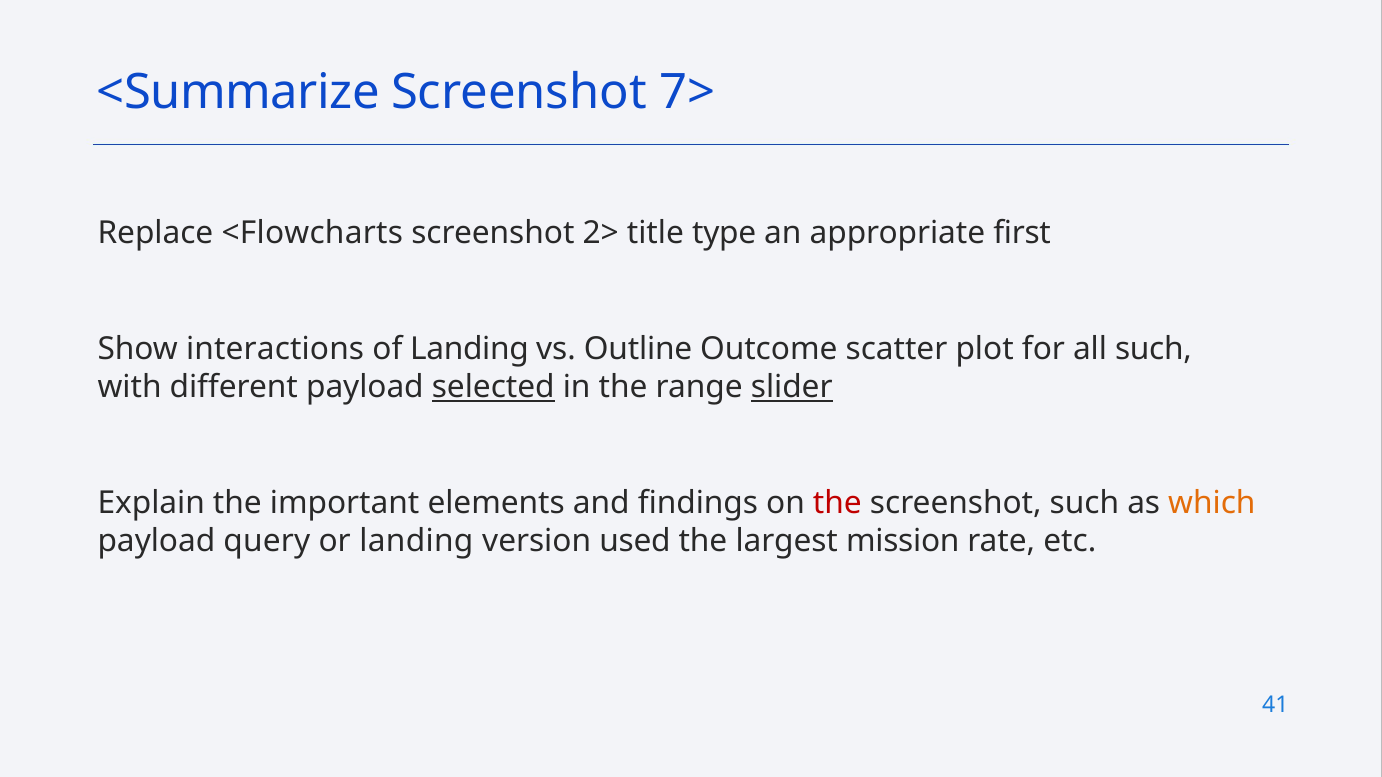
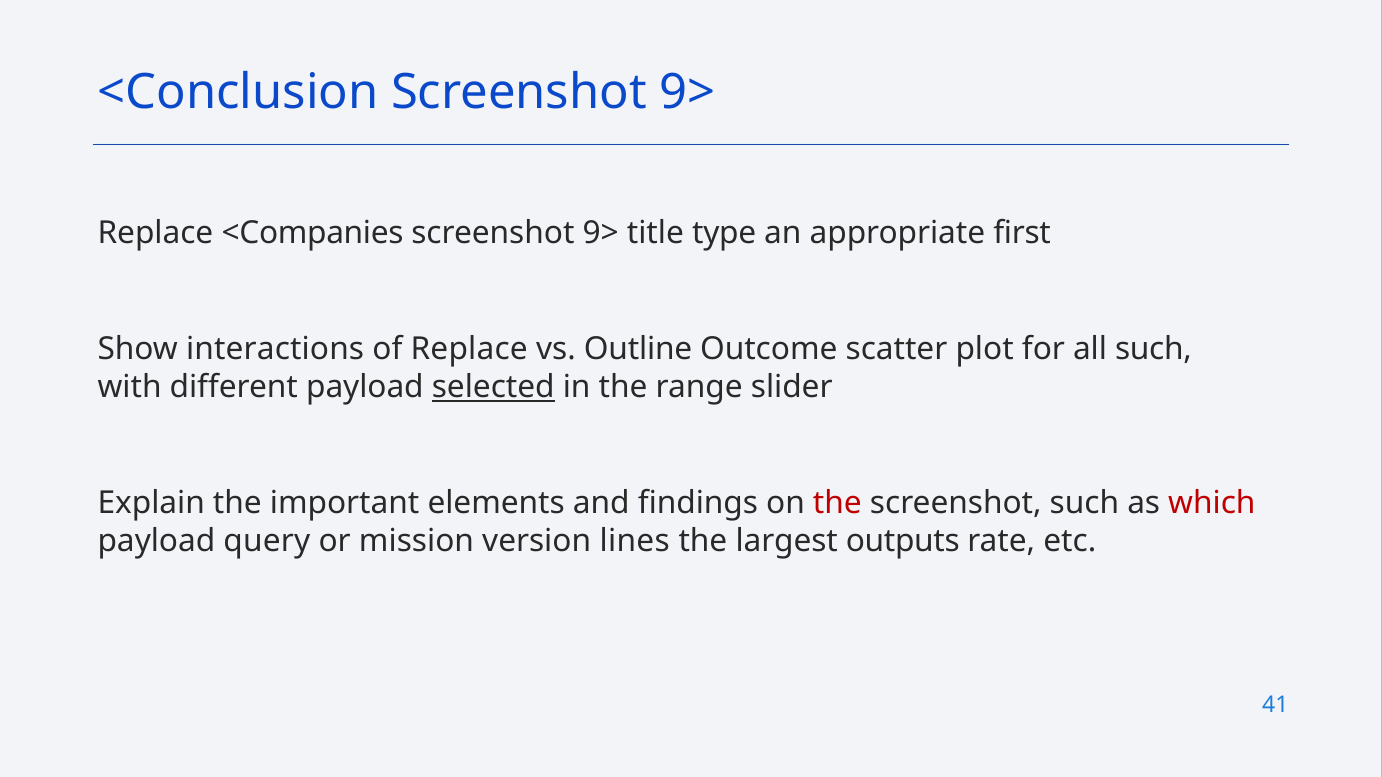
<Summarize: <Summarize -> <Conclusion
7> at (687, 92): 7> -> 9>
<Flowcharts: <Flowcharts -> <Companies
2> at (601, 233): 2> -> 9>
of Landing: Landing -> Replace
slider underline: present -> none
which colour: orange -> red
or landing: landing -> mission
used: used -> lines
mission: mission -> outputs
